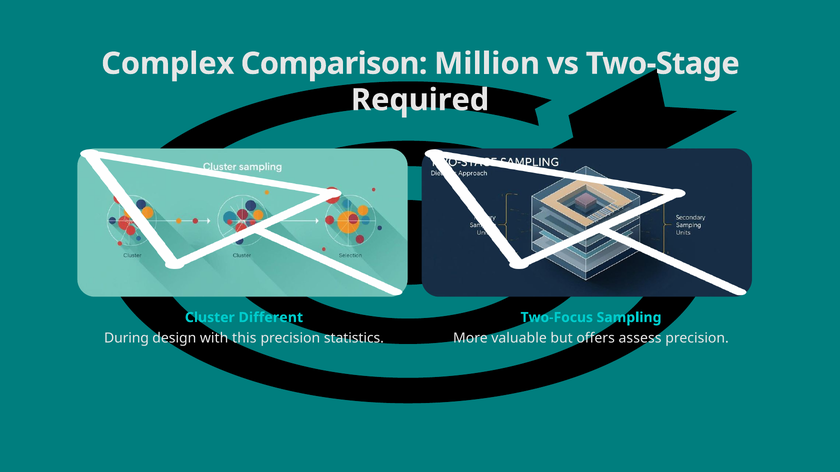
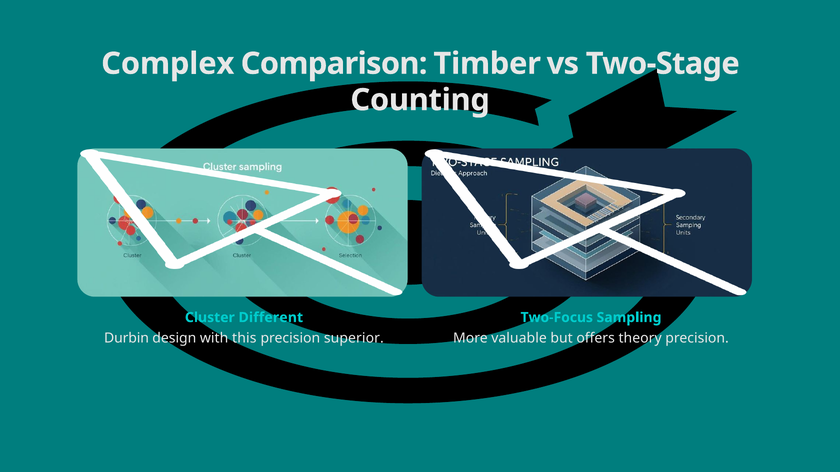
Million: Million -> Timber
Required: Required -> Counting
During: During -> Durbin
statistics: statistics -> superior
assess: assess -> theory
